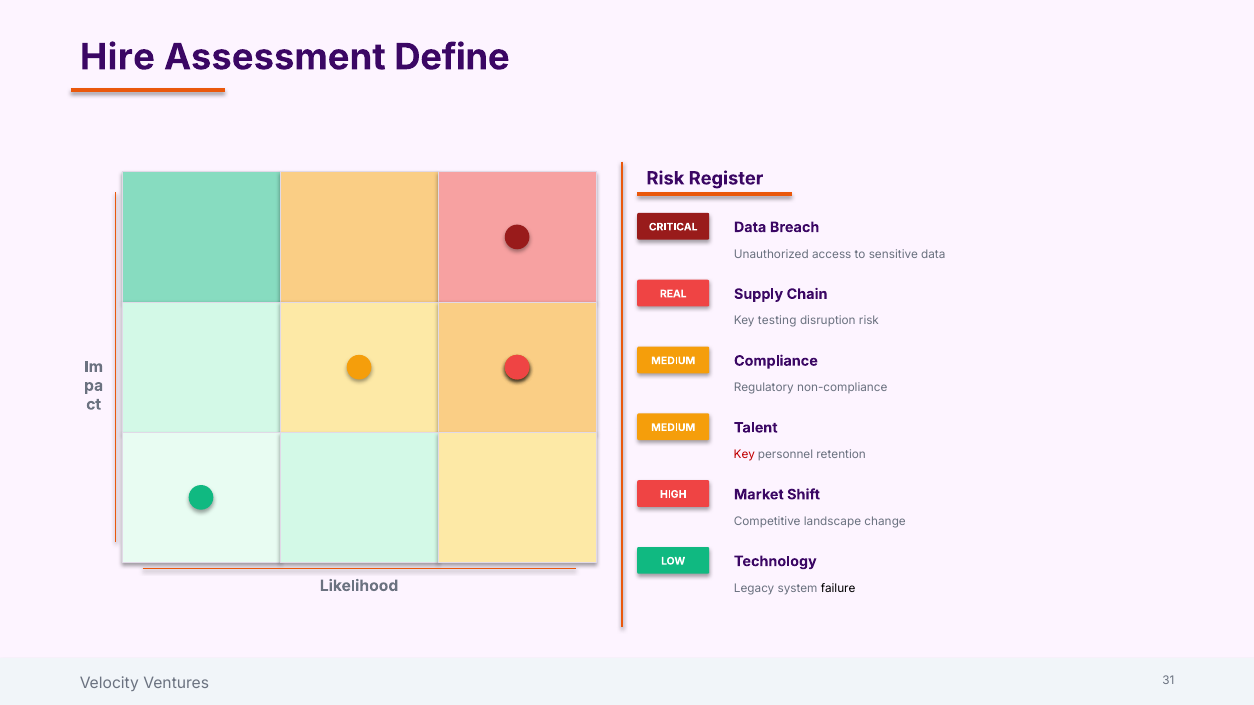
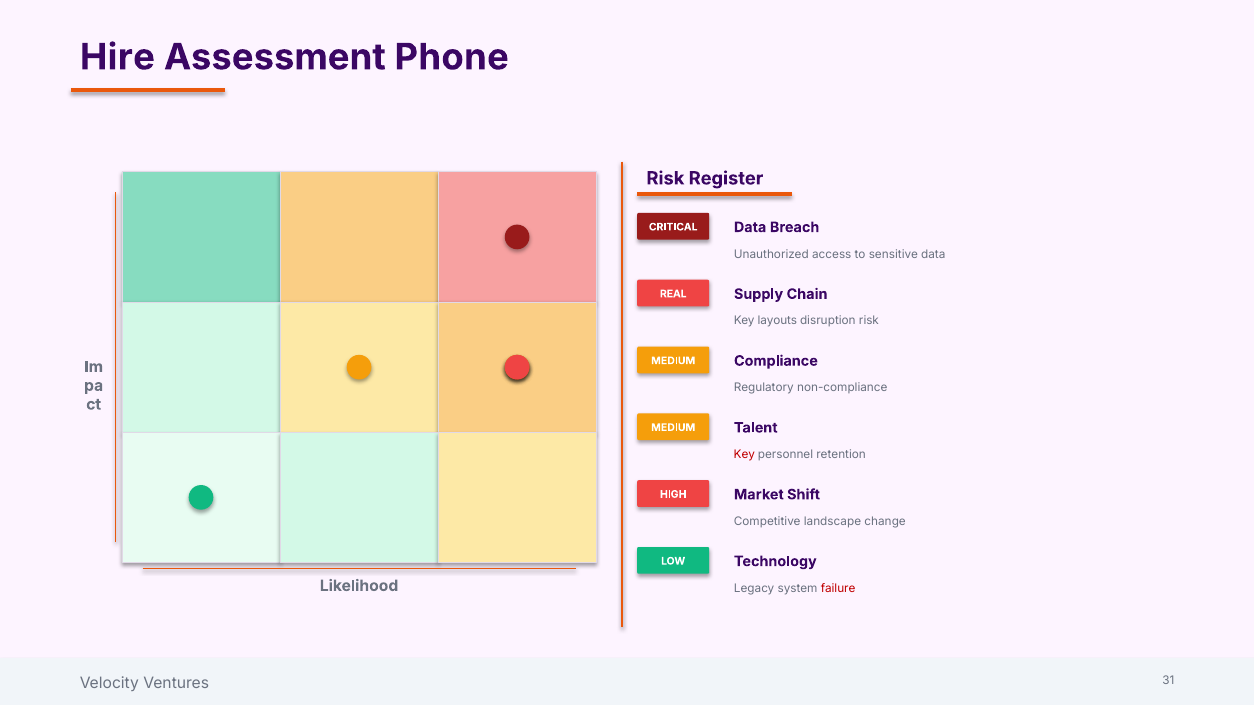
Define: Define -> Phone
testing: testing -> layouts
failure colour: black -> red
